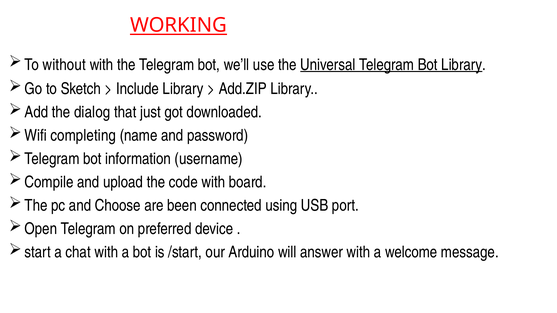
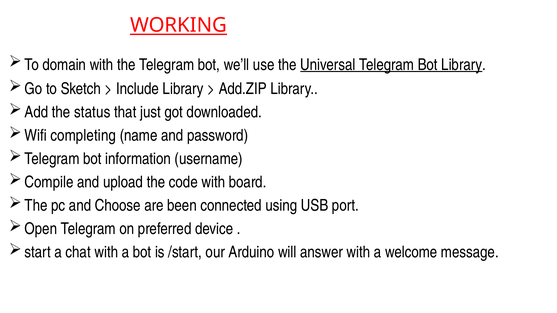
without: without -> domain
dialog: dialog -> status
